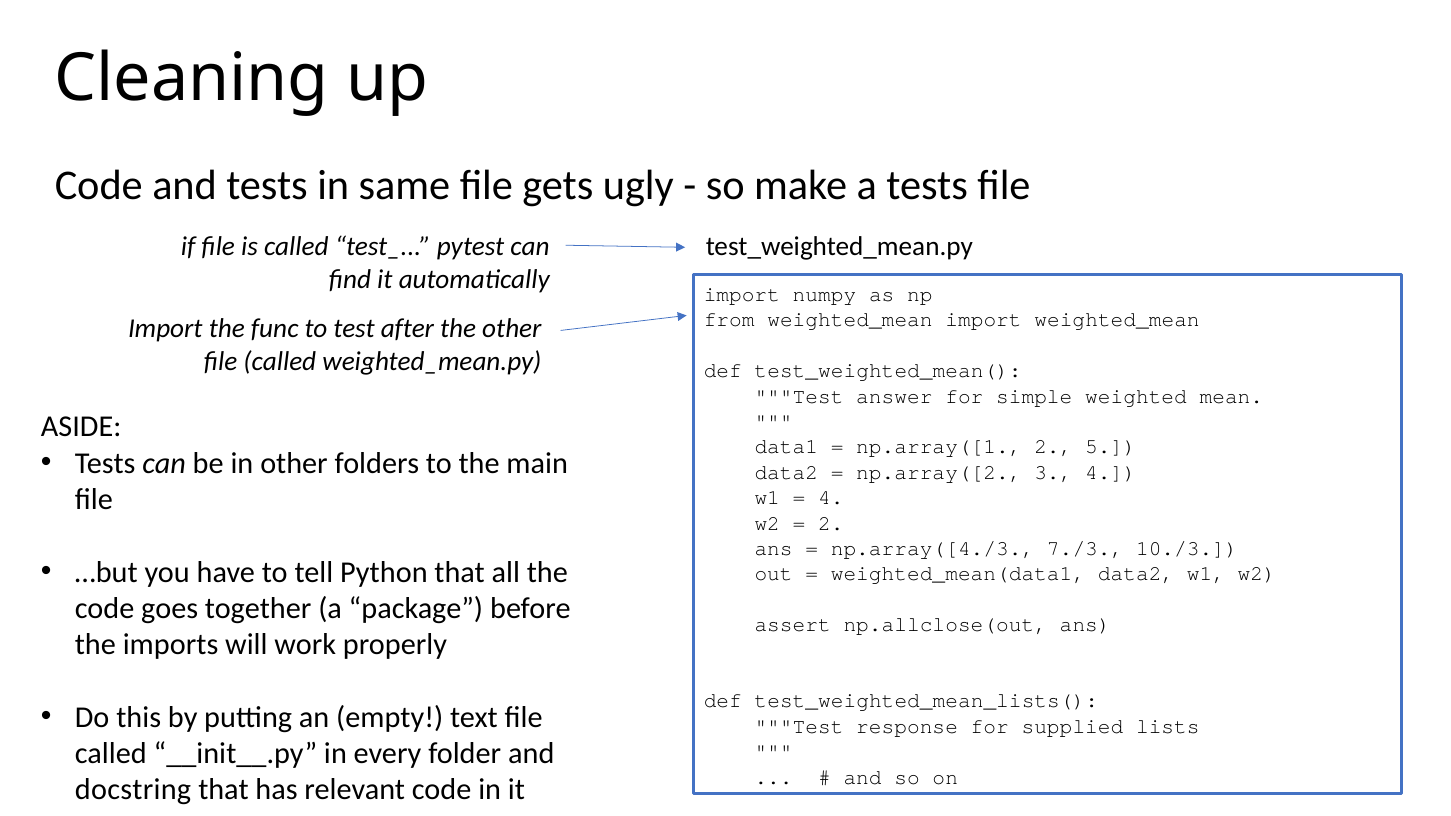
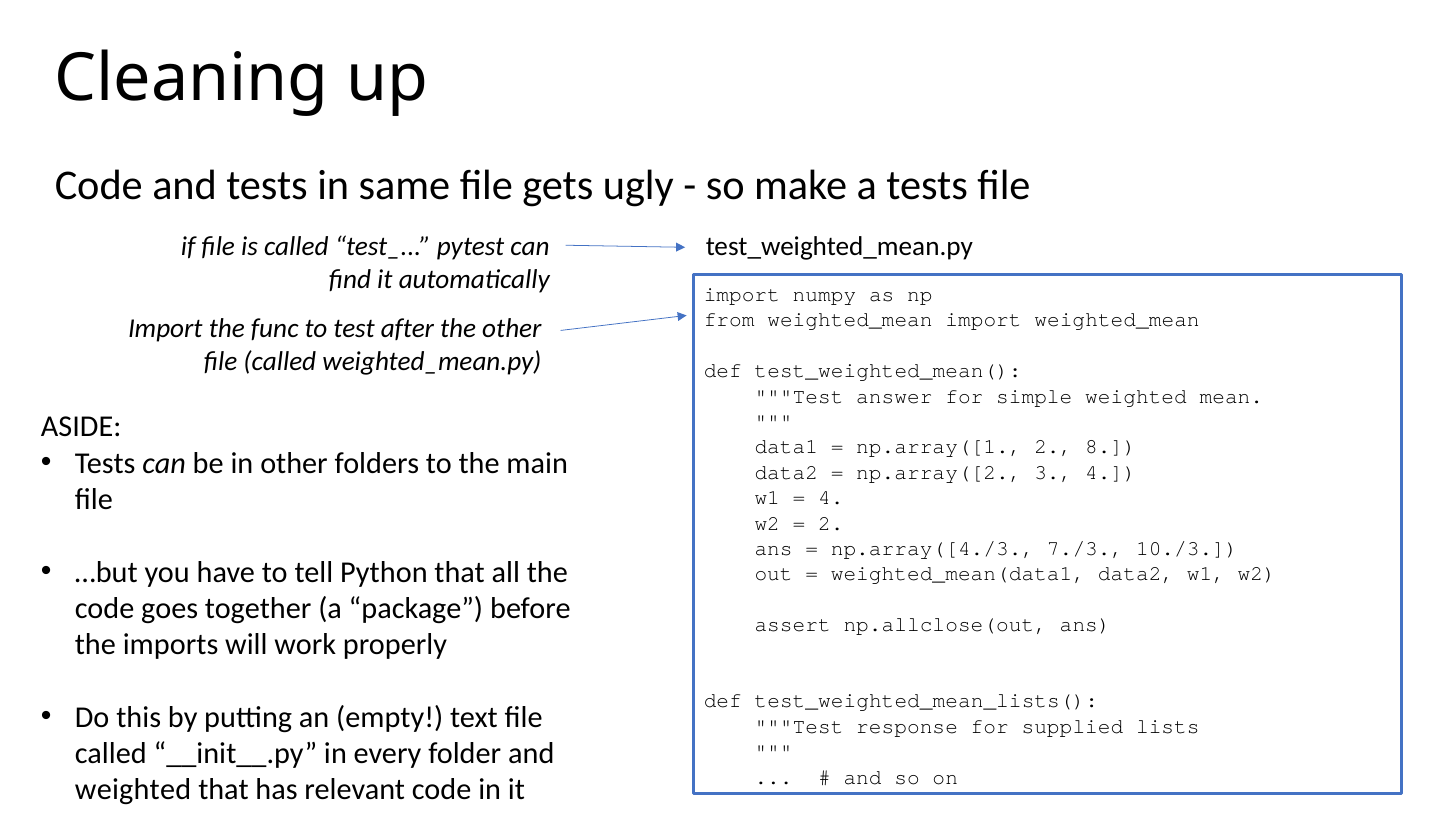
5: 5 -> 8
docstring at (133, 790): docstring -> weighted
